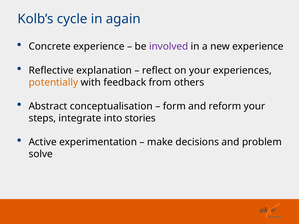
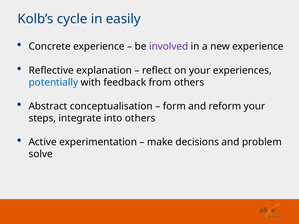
again: again -> easily
potentially colour: orange -> blue
into stories: stories -> others
